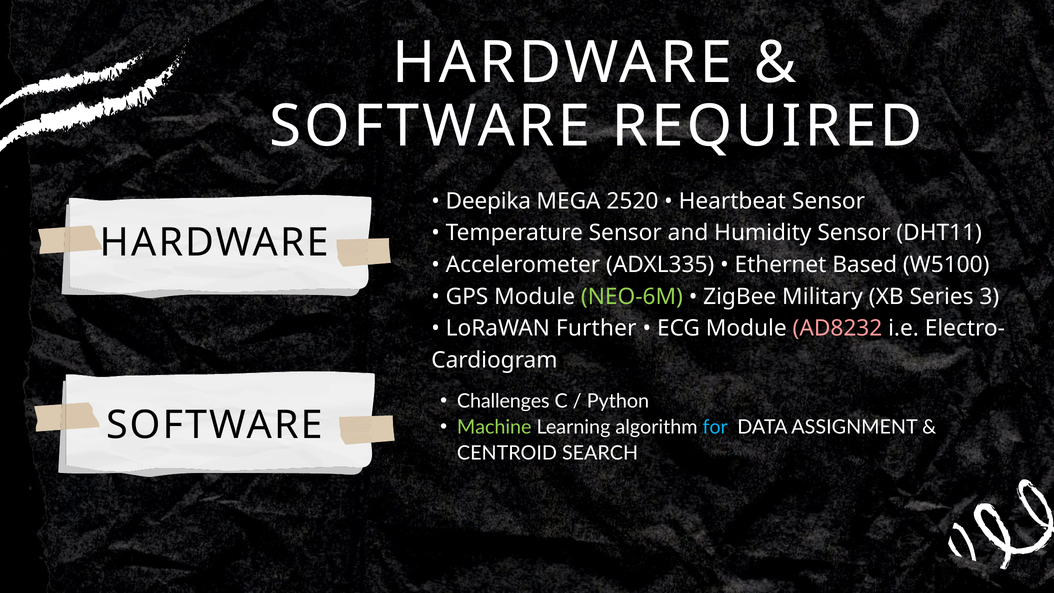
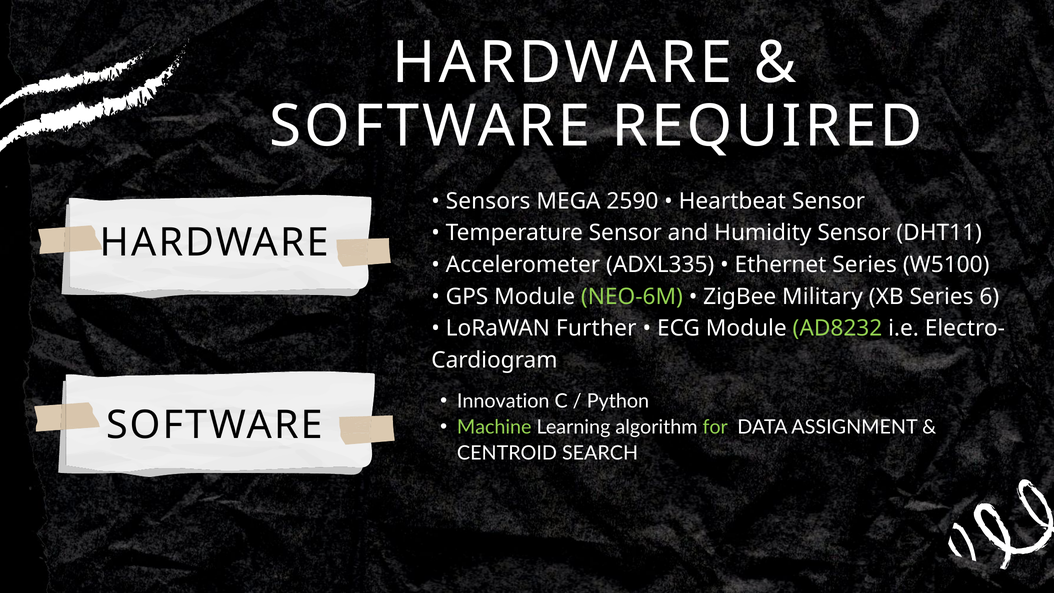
Deepika: Deepika -> Sensors
2520: 2520 -> 2590
Ethernet Based: Based -> Series
3: 3 -> 6
AD8232 colour: pink -> light green
Challenges: Challenges -> Innovation
for colour: light blue -> light green
